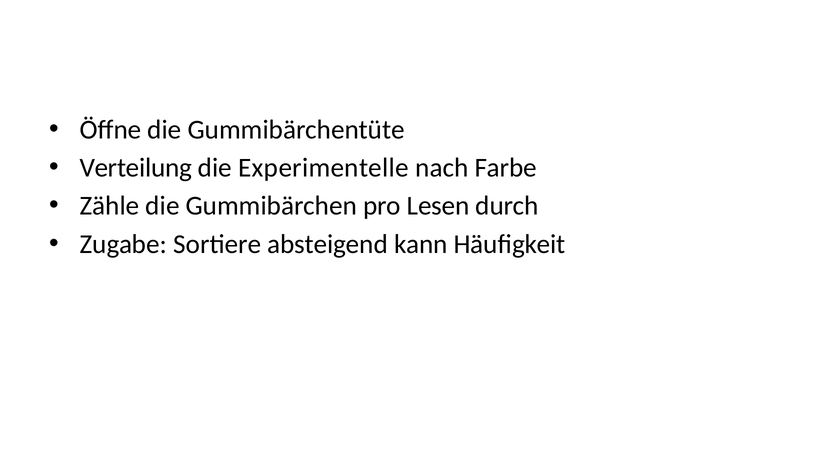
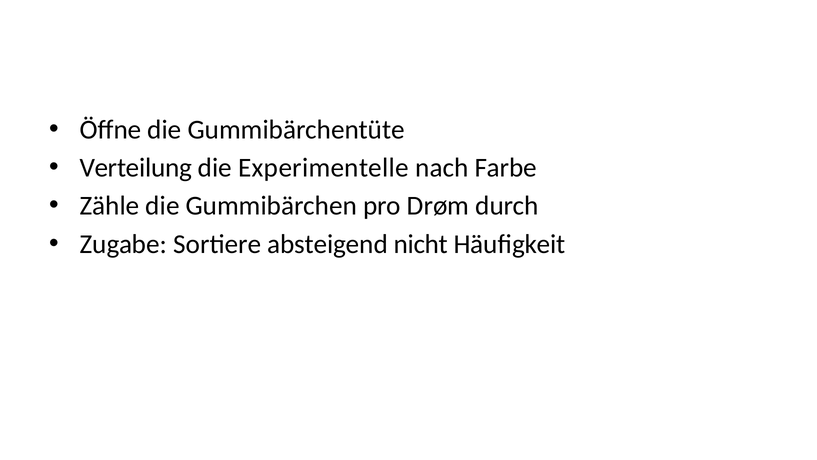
Lesen: Lesen -> Drøm
kann: kann -> nicht
